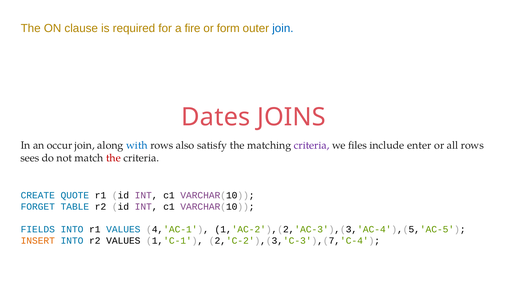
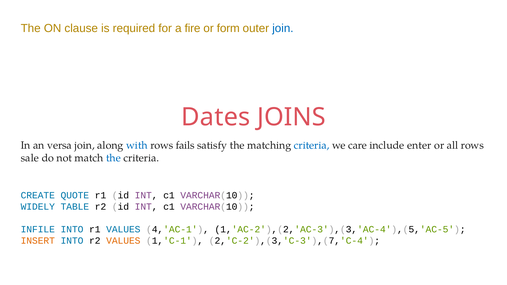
occur: occur -> versa
also: also -> fails
criteria at (312, 145) colour: purple -> blue
files: files -> care
sees: sees -> sale
the at (113, 158) colour: red -> blue
FORGET: FORGET -> WIDELY
FIELDS: FIELDS -> INFILE
VALUES at (123, 241) colour: black -> orange
